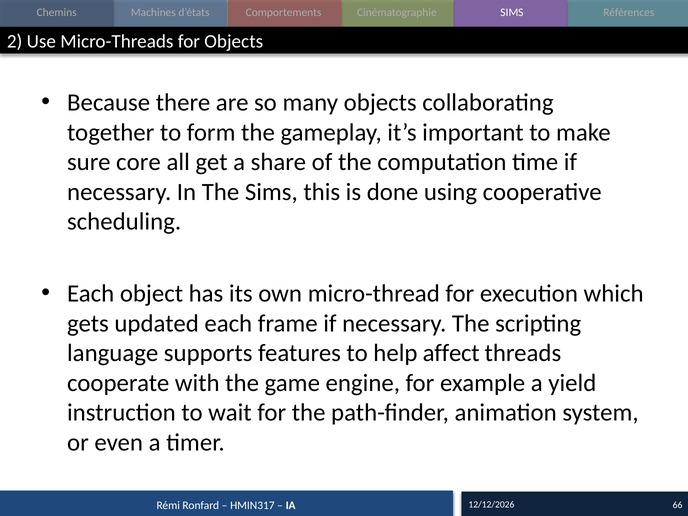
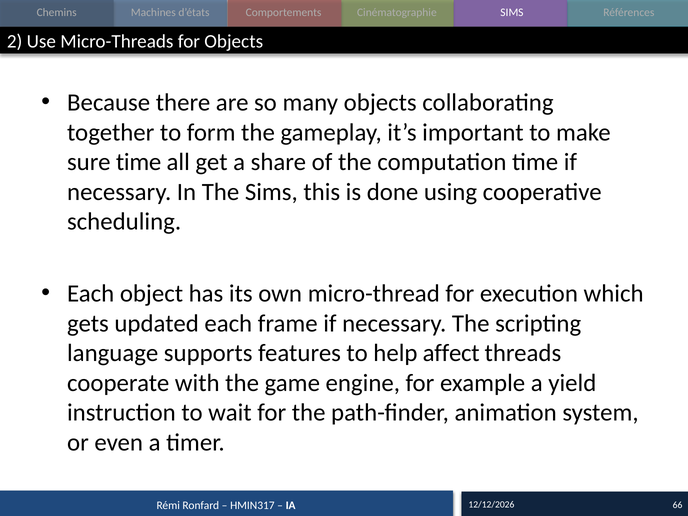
sure core: core -> time
